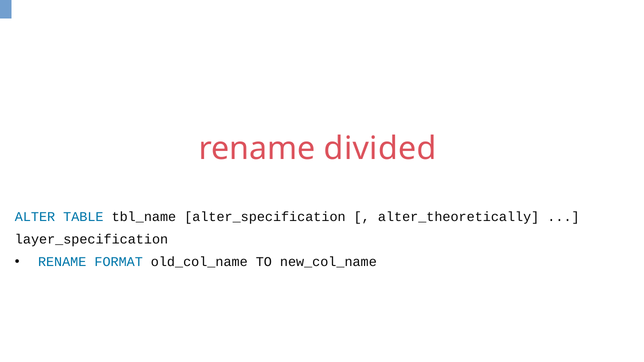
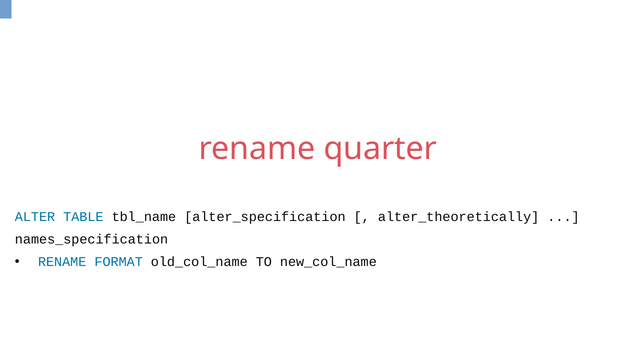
divided: divided -> quarter
layer_specification: layer_specification -> names_specification
